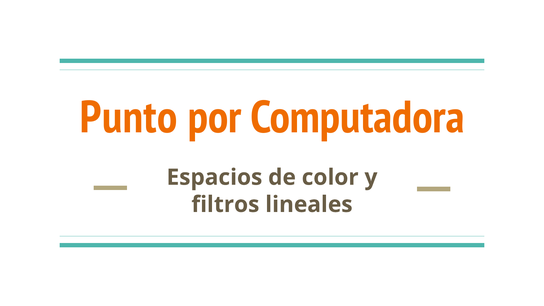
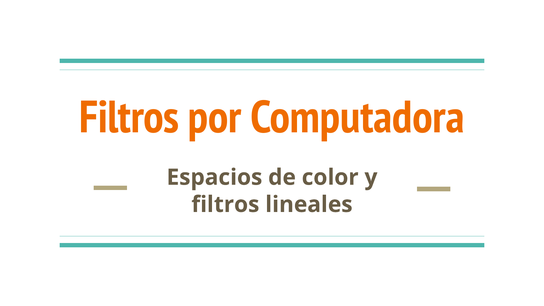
Punto at (129, 118): Punto -> Filtros
